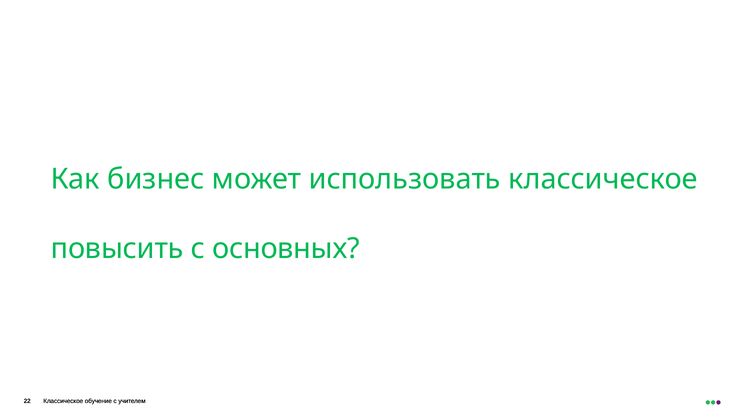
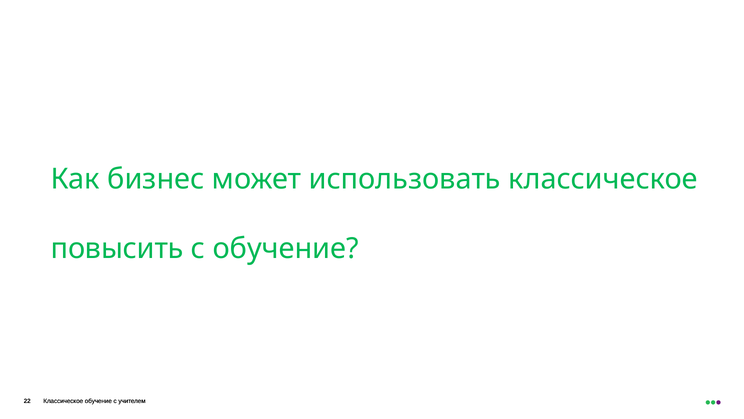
с основных: основных -> обучение
